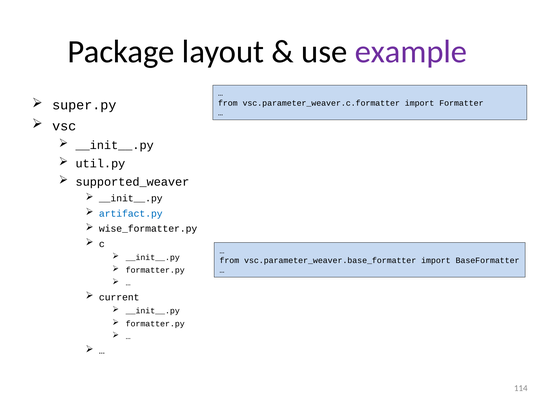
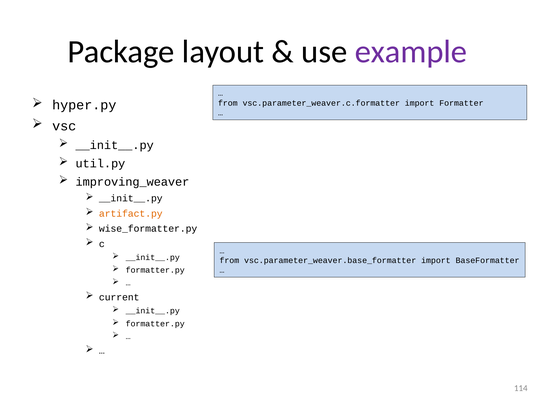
super.py: super.py -> hyper.py
supported_weaver: supported_weaver -> improving_weaver
artifact.py colour: blue -> orange
